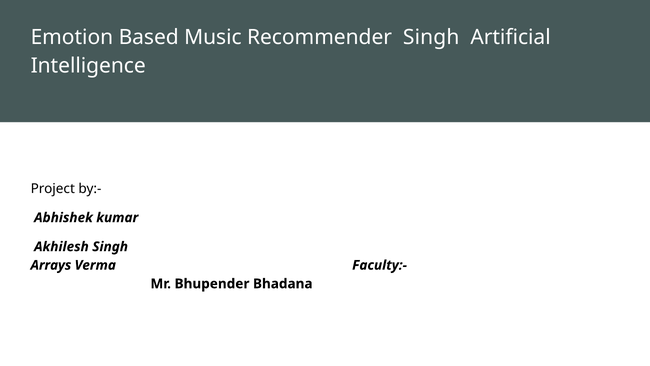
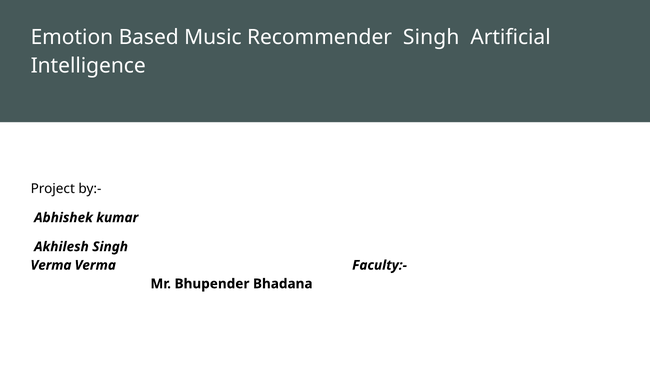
Arrays at (51, 265): Arrays -> Verma
